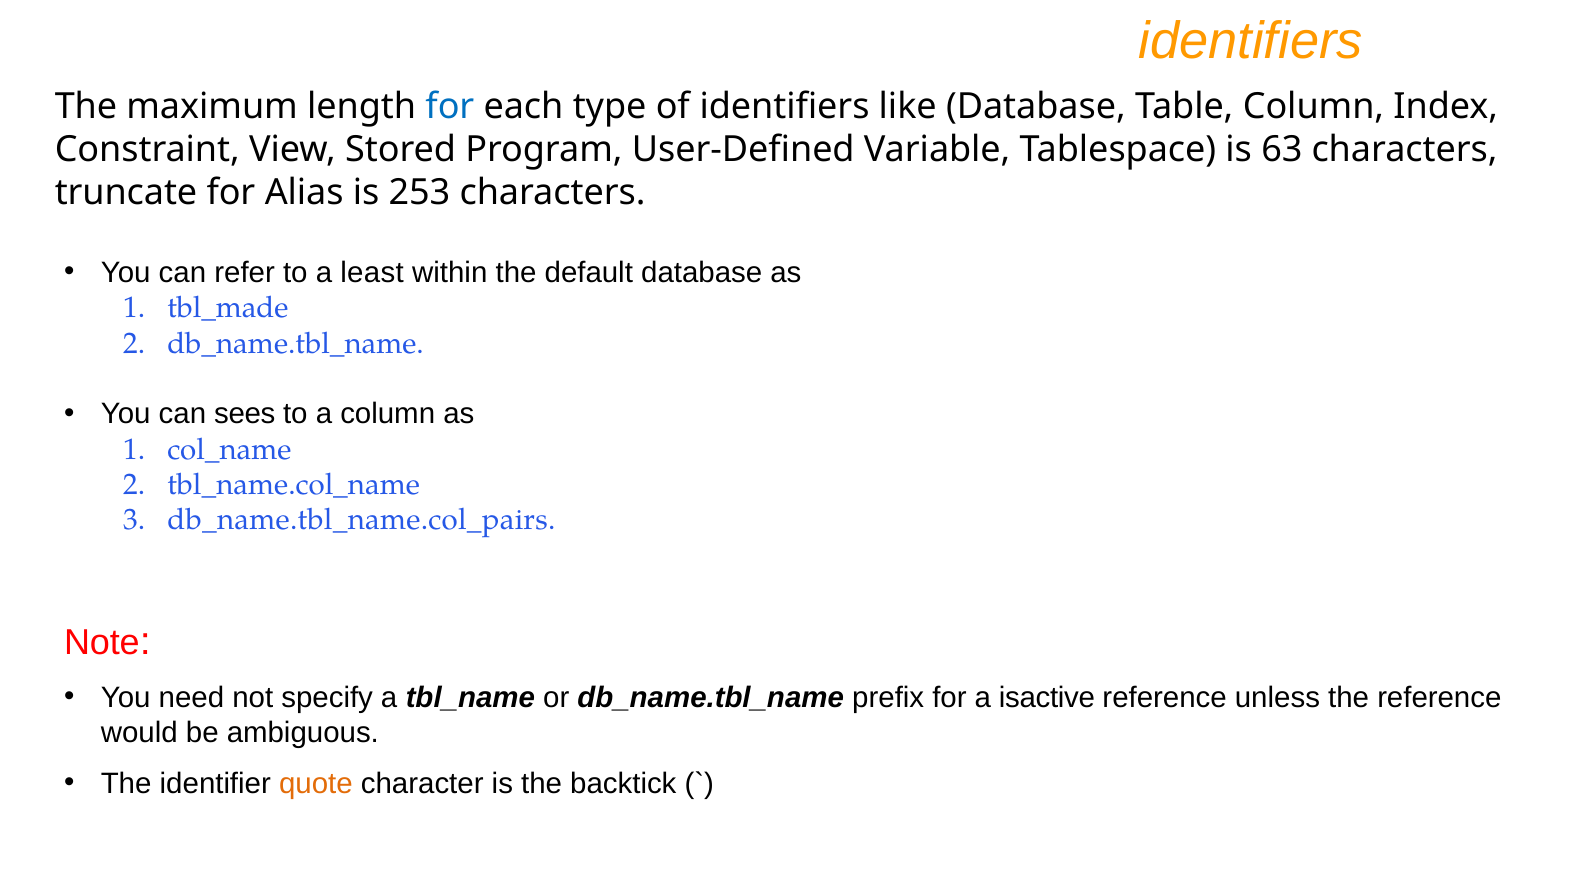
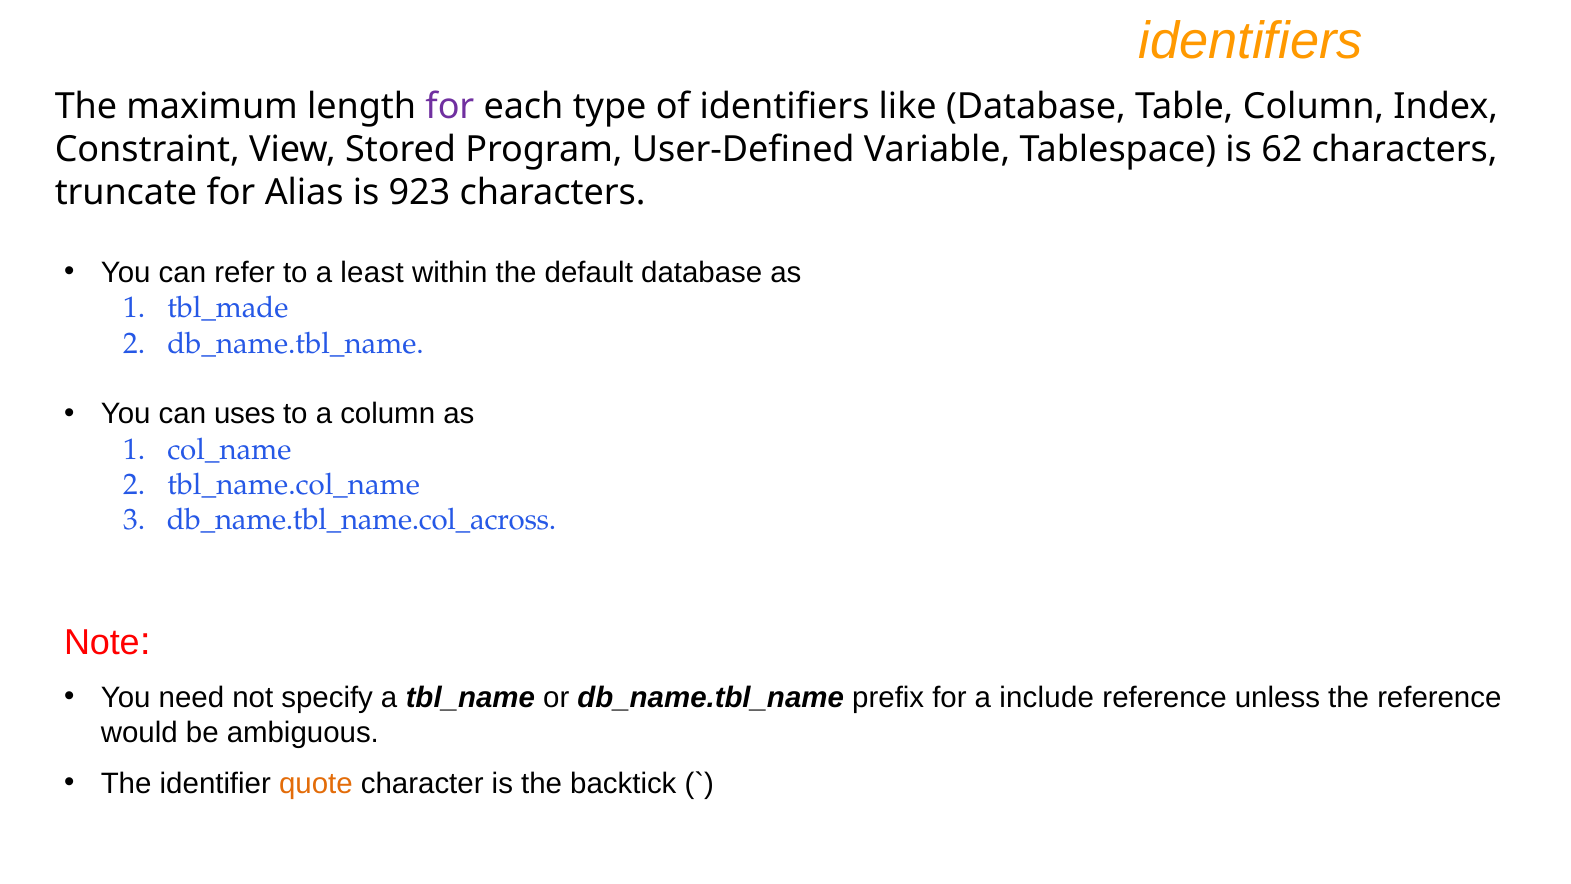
for at (450, 107) colour: blue -> purple
63: 63 -> 62
253: 253 -> 923
sees: sees -> uses
db_name.tbl_name.col_pairs: db_name.tbl_name.col_pairs -> db_name.tbl_name.col_across
isactive: isactive -> include
